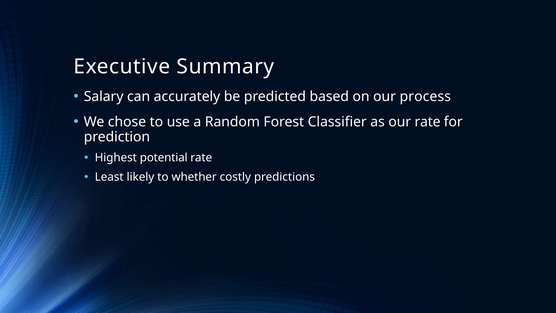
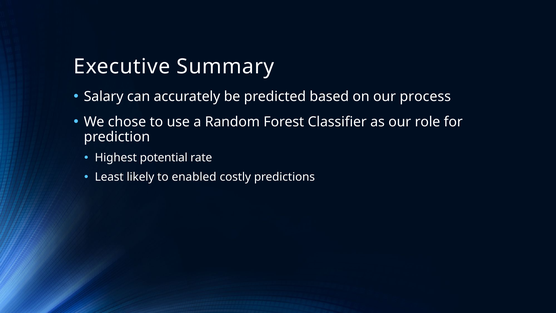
our rate: rate -> role
whether: whether -> enabled
